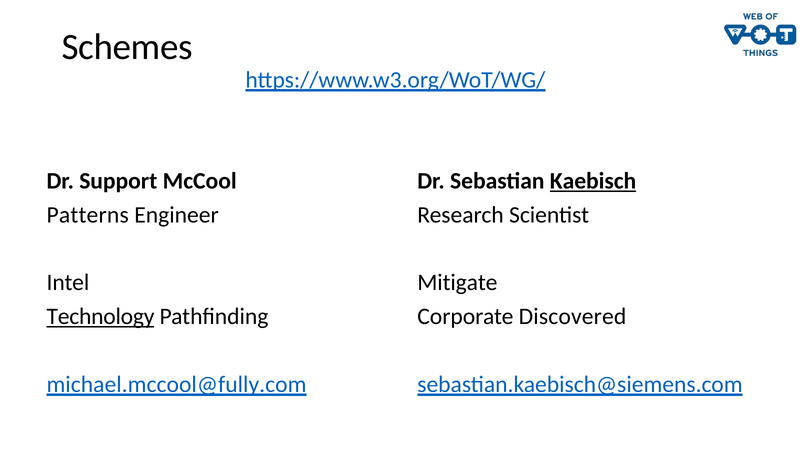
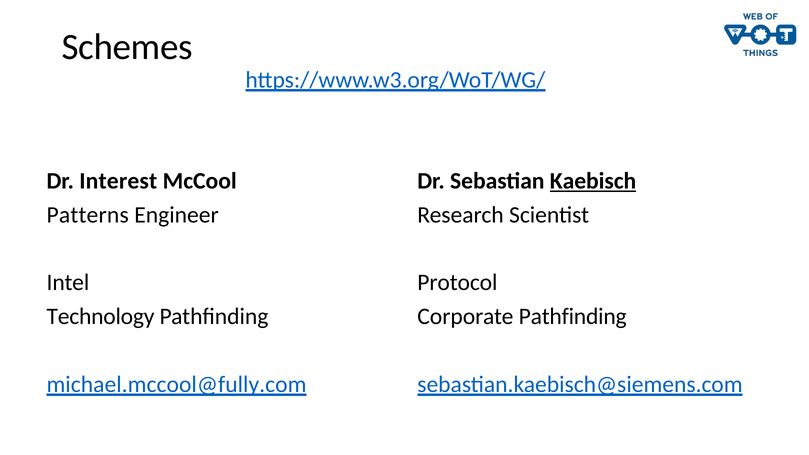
Support: Support -> Interest
Mitigate: Mitigate -> Protocol
Technology underline: present -> none
Corporate Discovered: Discovered -> Pathfinding
